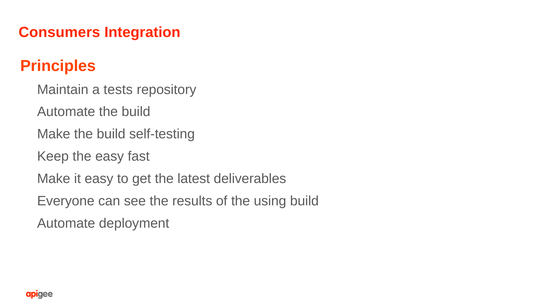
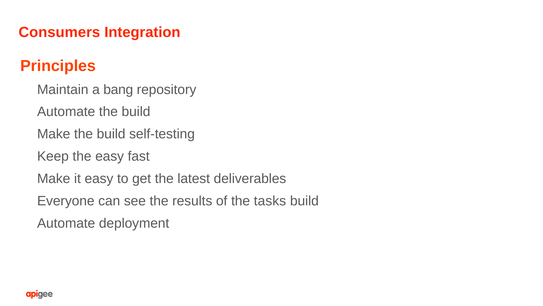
tests: tests -> bang
using: using -> tasks
